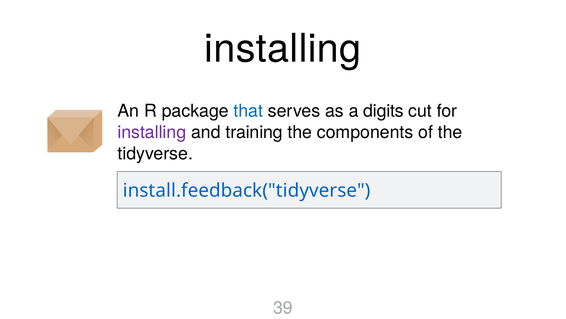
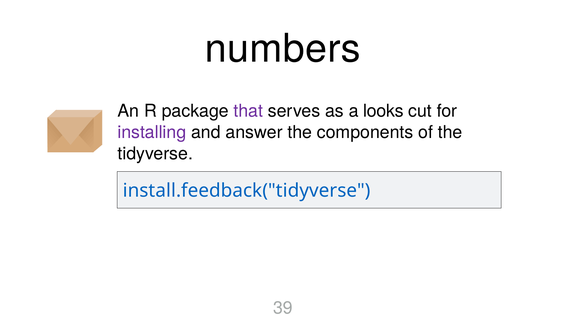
installing at (283, 49): installing -> numbers
that colour: blue -> purple
digits: digits -> looks
training: training -> answer
